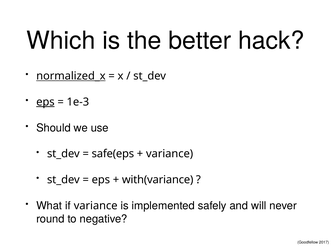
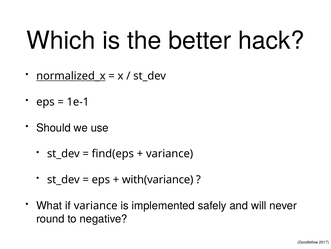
eps at (45, 102) underline: present -> none
1e-3: 1e-3 -> 1e-1
safe(eps: safe(eps -> find(eps
